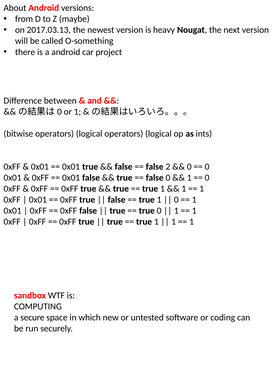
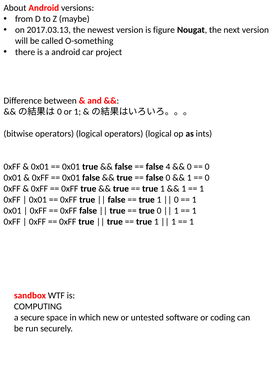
heavy: heavy -> figure
2: 2 -> 4
